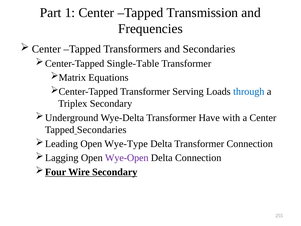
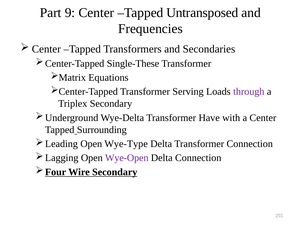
1: 1 -> 9
Transmission: Transmission -> Untransposed
Single-Table: Single-Table -> Single-These
through colour: blue -> purple
Tapped Secondaries: Secondaries -> Surrounding
